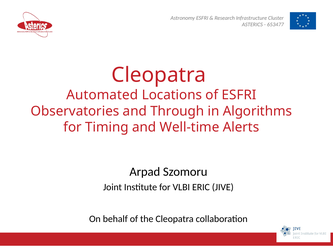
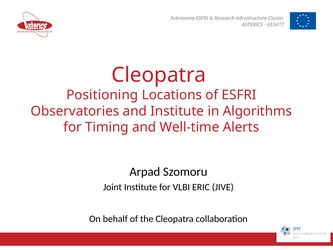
Automated: Automated -> Positioning
and Through: Through -> Institute
